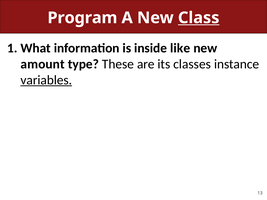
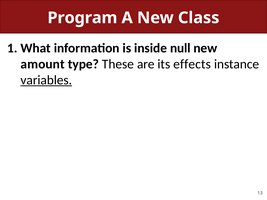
Class underline: present -> none
like: like -> null
classes: classes -> effects
